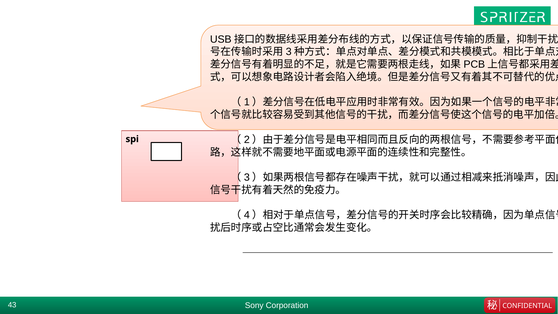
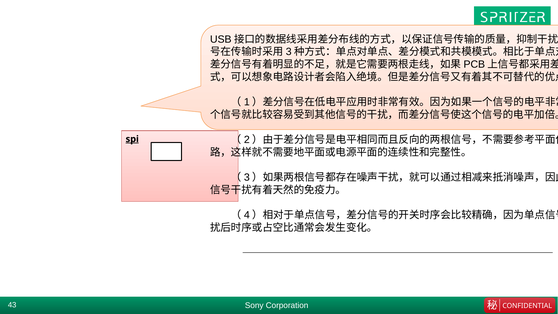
spi underline: none -> present
